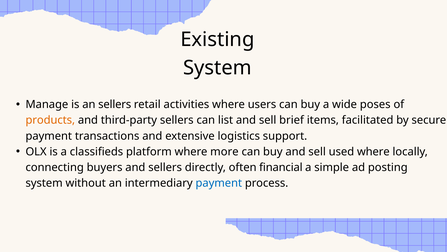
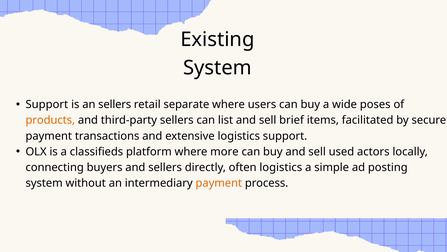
Manage at (47, 104): Manage -> Support
activities: activities -> separate
used where: where -> actors
often financial: financial -> logistics
payment at (219, 183) colour: blue -> orange
